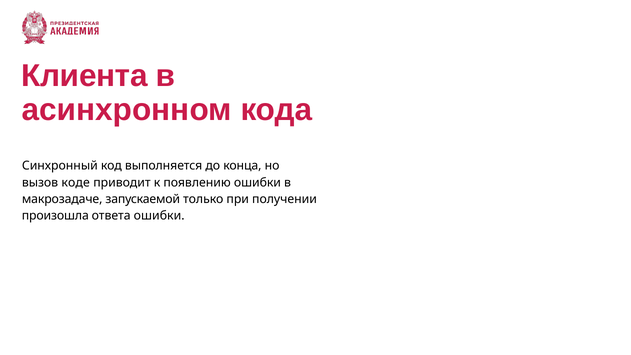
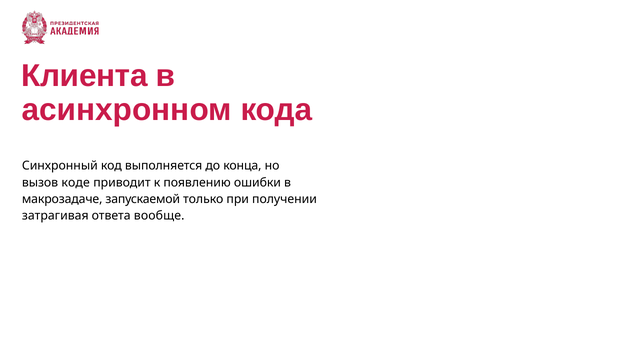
произошла: произошла -> затрагивая
ответа ошибки: ошибки -> вообще
